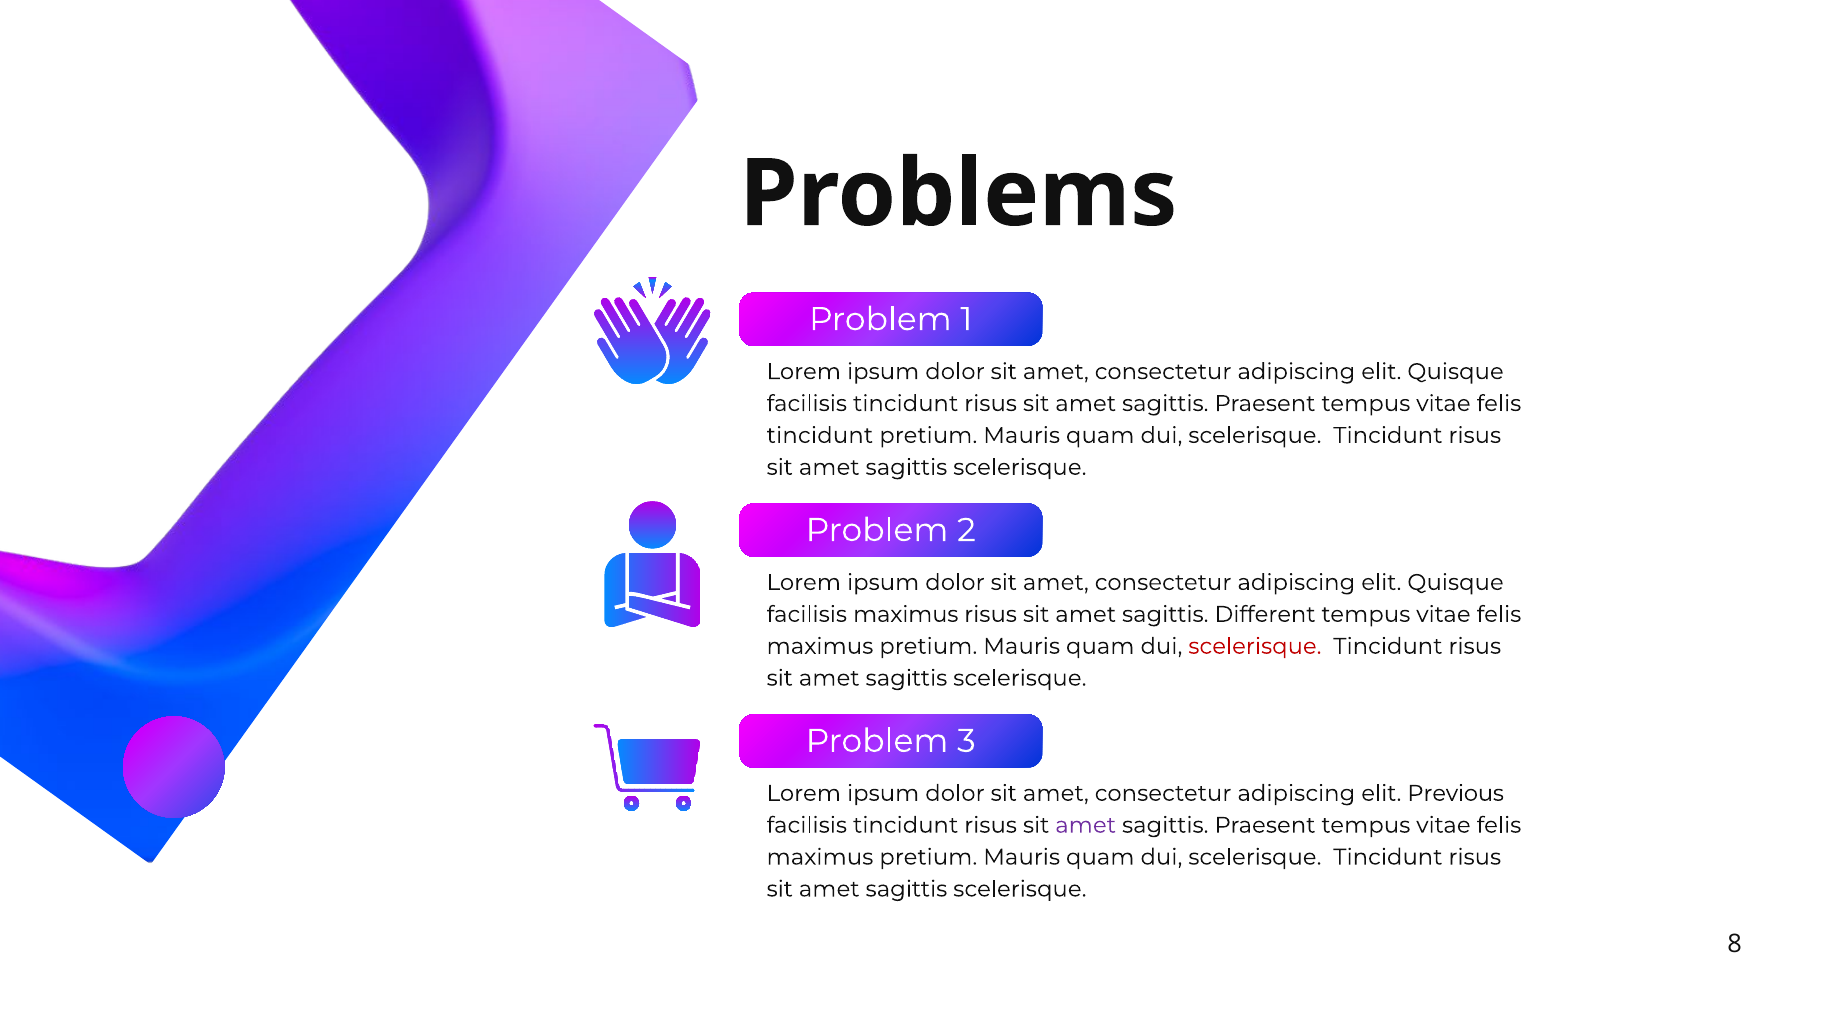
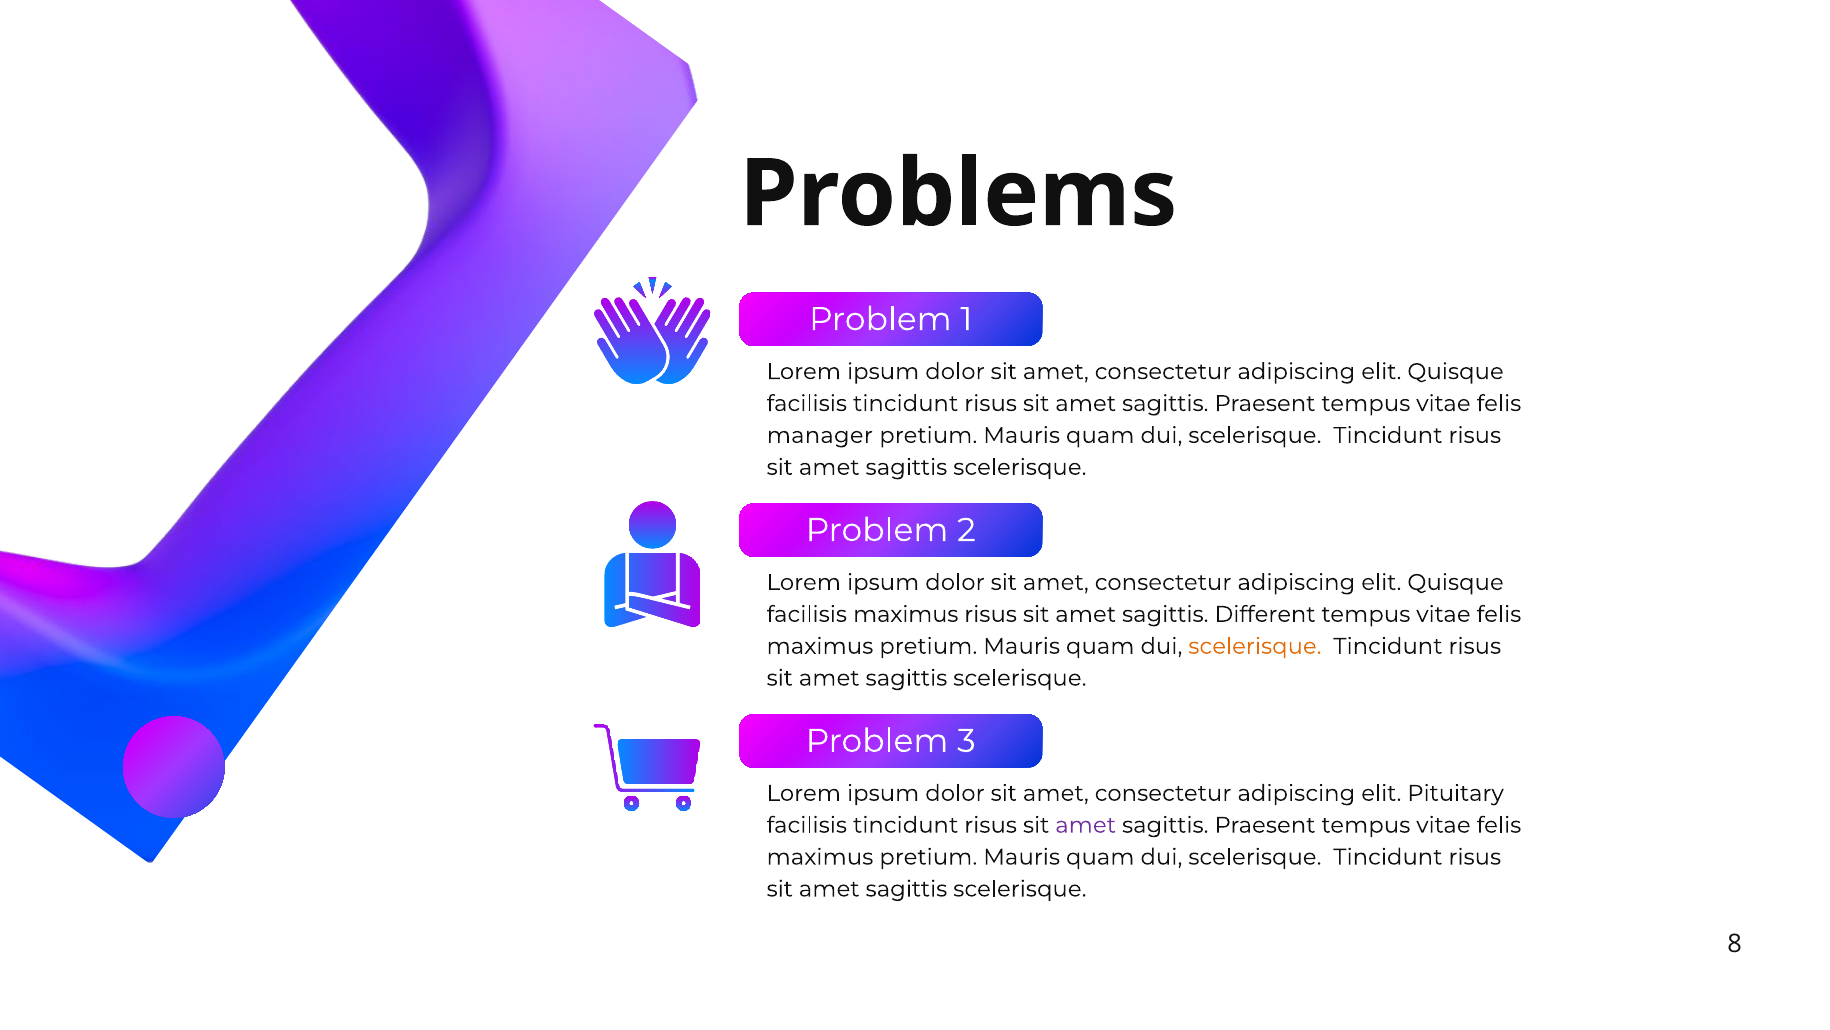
tincidunt at (820, 435): tincidunt -> manager
scelerisque at (1255, 646) colour: red -> orange
Previous: Previous -> Pituitary
